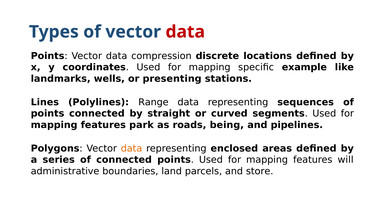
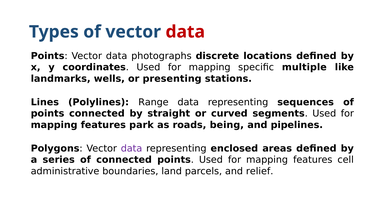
compression: compression -> photographs
example: example -> multiple
data at (132, 149) colour: orange -> purple
will: will -> cell
store: store -> relief
